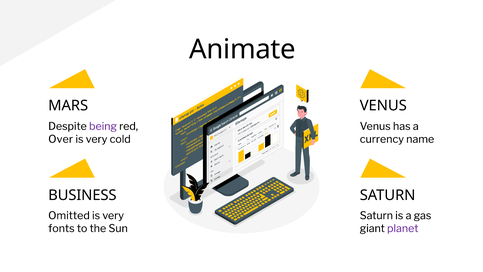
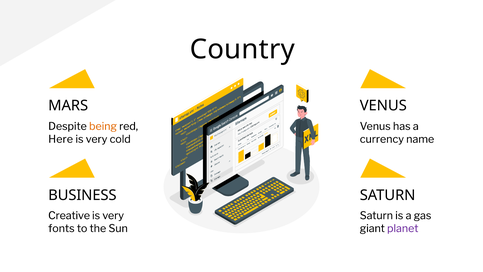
Animate: Animate -> Country
being colour: purple -> orange
Over: Over -> Here
Omitted: Omitted -> Creative
